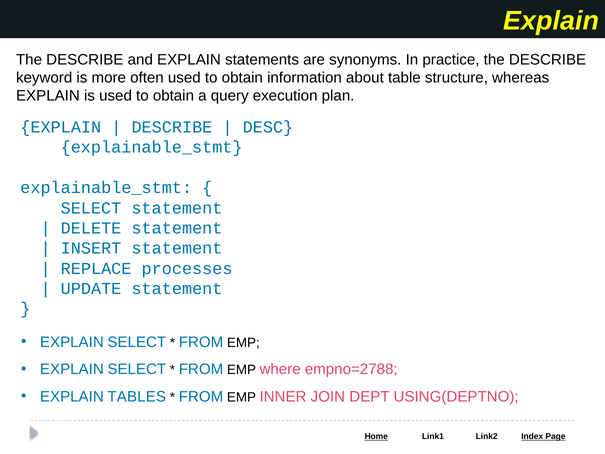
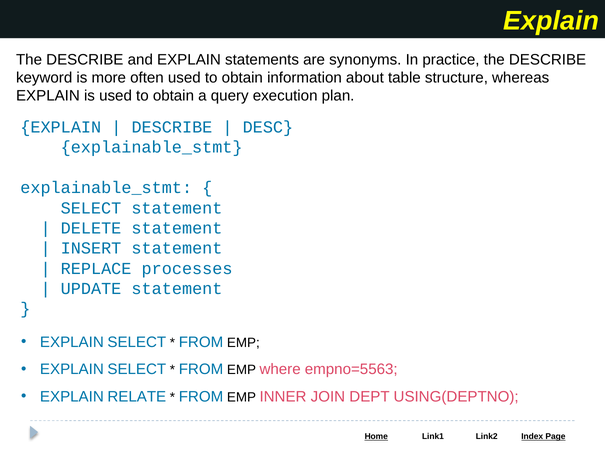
empno=2788: empno=2788 -> empno=5563
TABLES: TABLES -> RELATE
